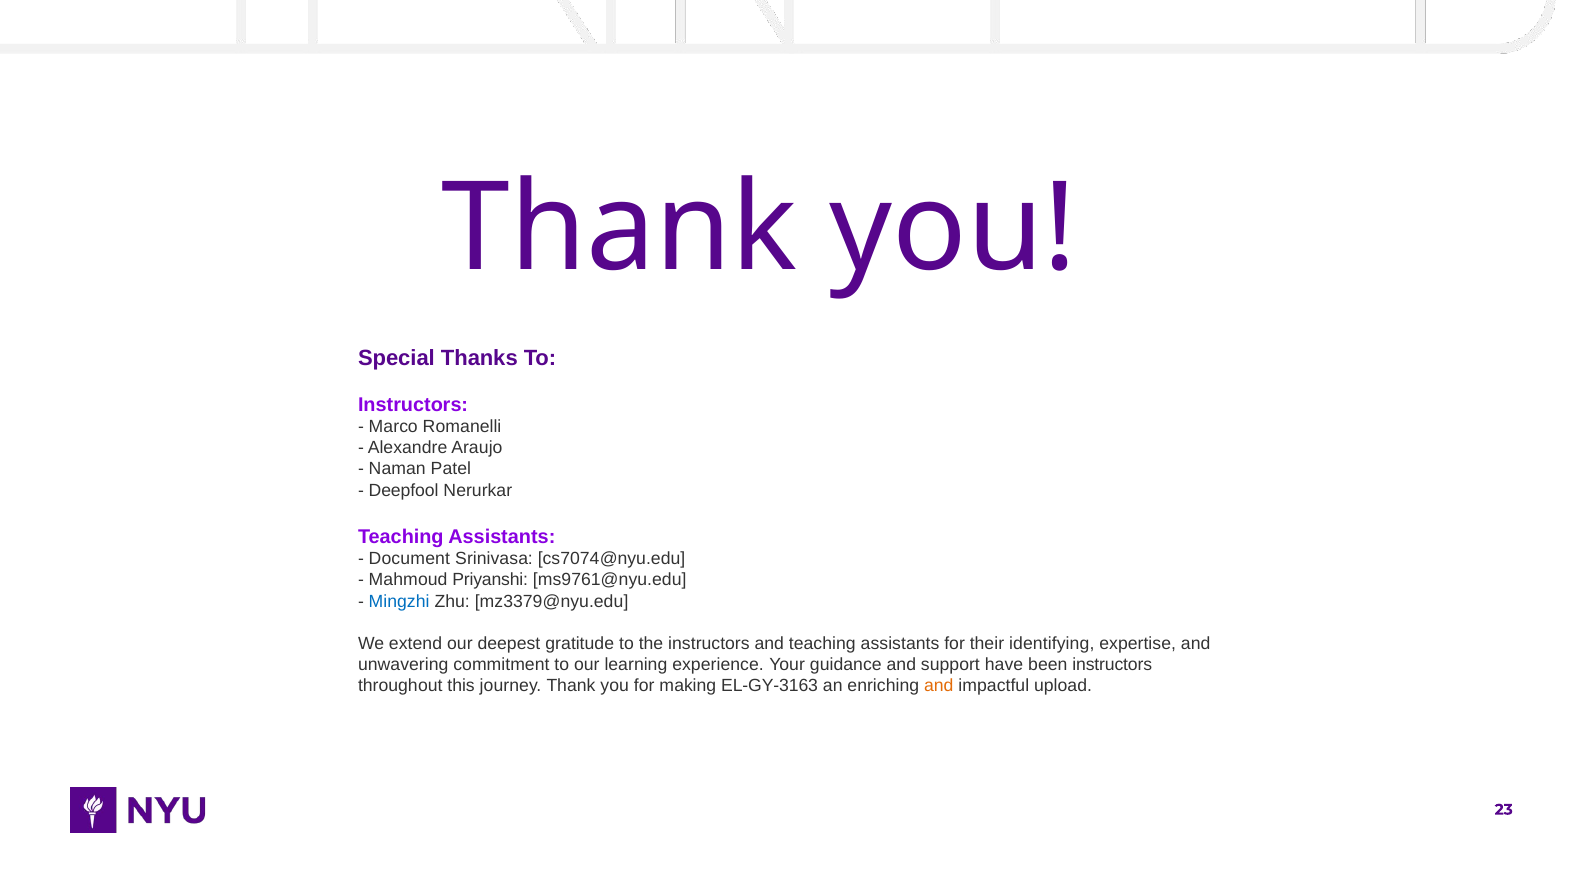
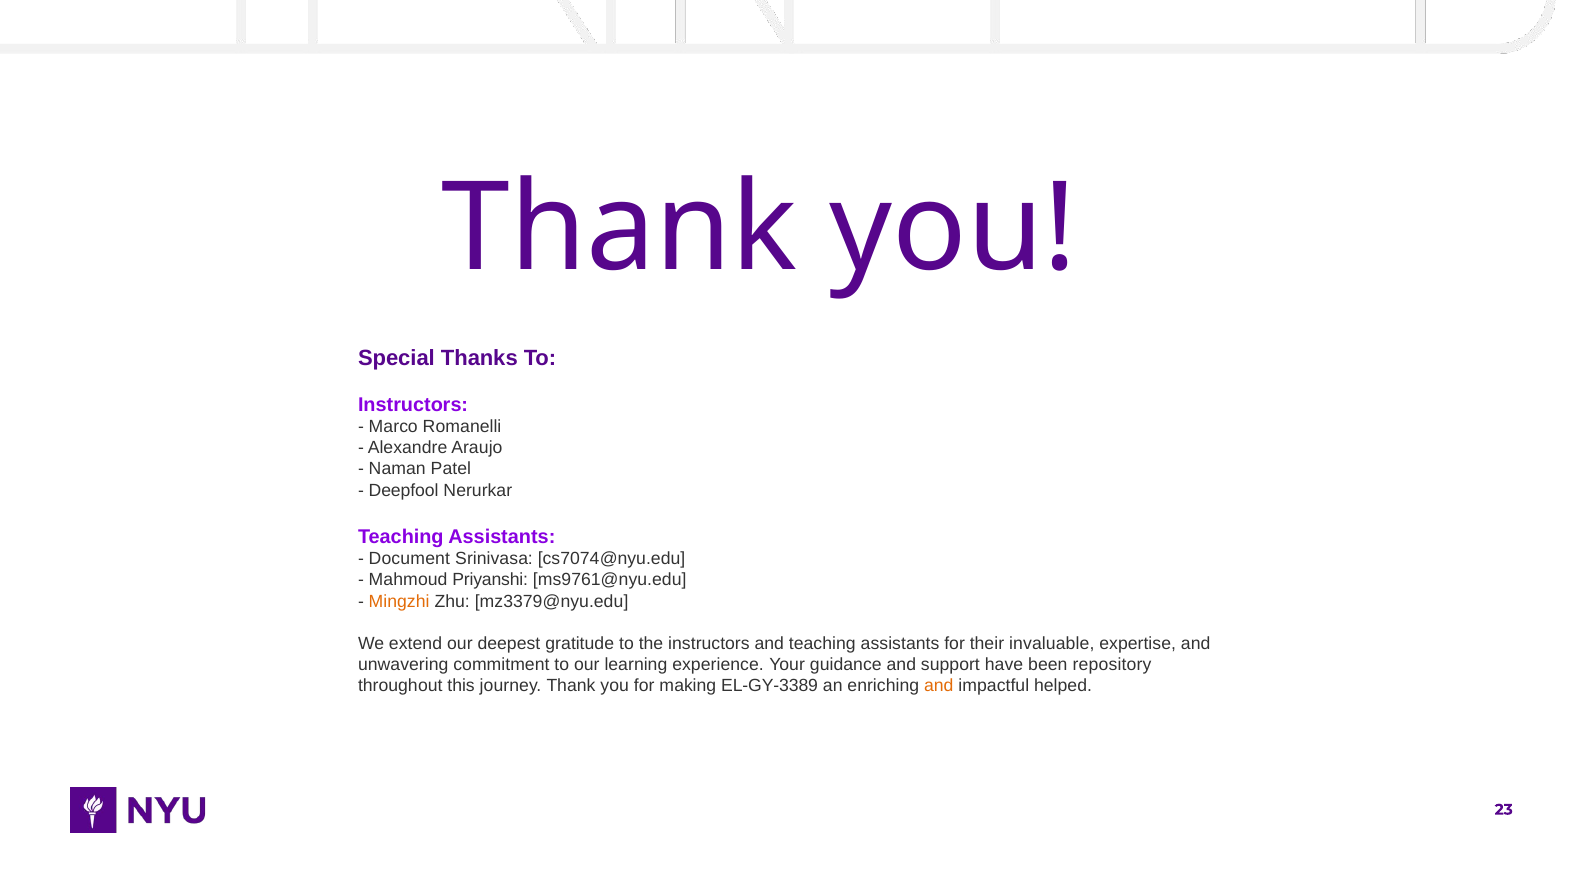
Mingzhi colour: blue -> orange
identifying: identifying -> invaluable
been instructors: instructors -> repository
EL-GY-3163: EL-GY-3163 -> EL-GY-3389
upload: upload -> helped
